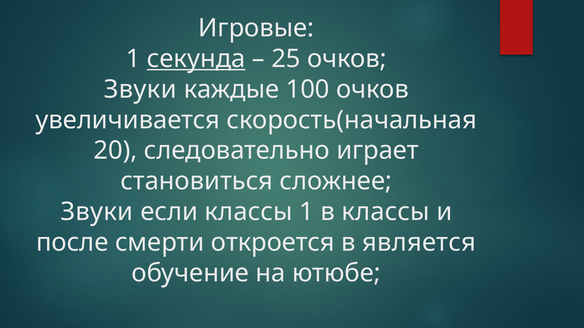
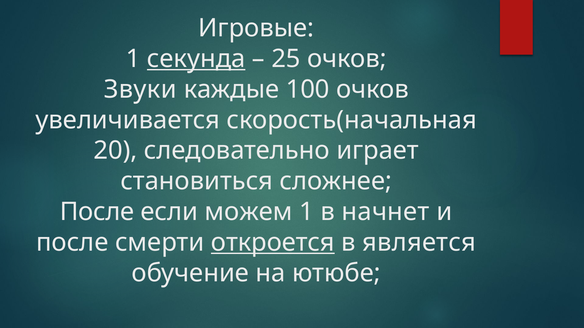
Звуки at (97, 212): Звуки -> После
если классы: классы -> можем
в классы: классы -> начнет
откроется underline: none -> present
